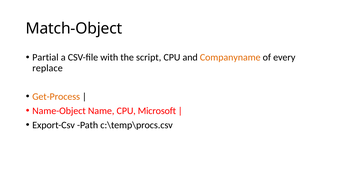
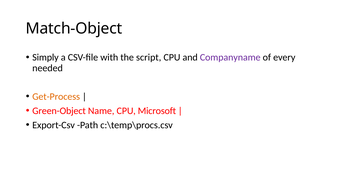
Partial: Partial -> Simply
Companyname colour: orange -> purple
replace: replace -> needed
Name-Object: Name-Object -> Green-Object
